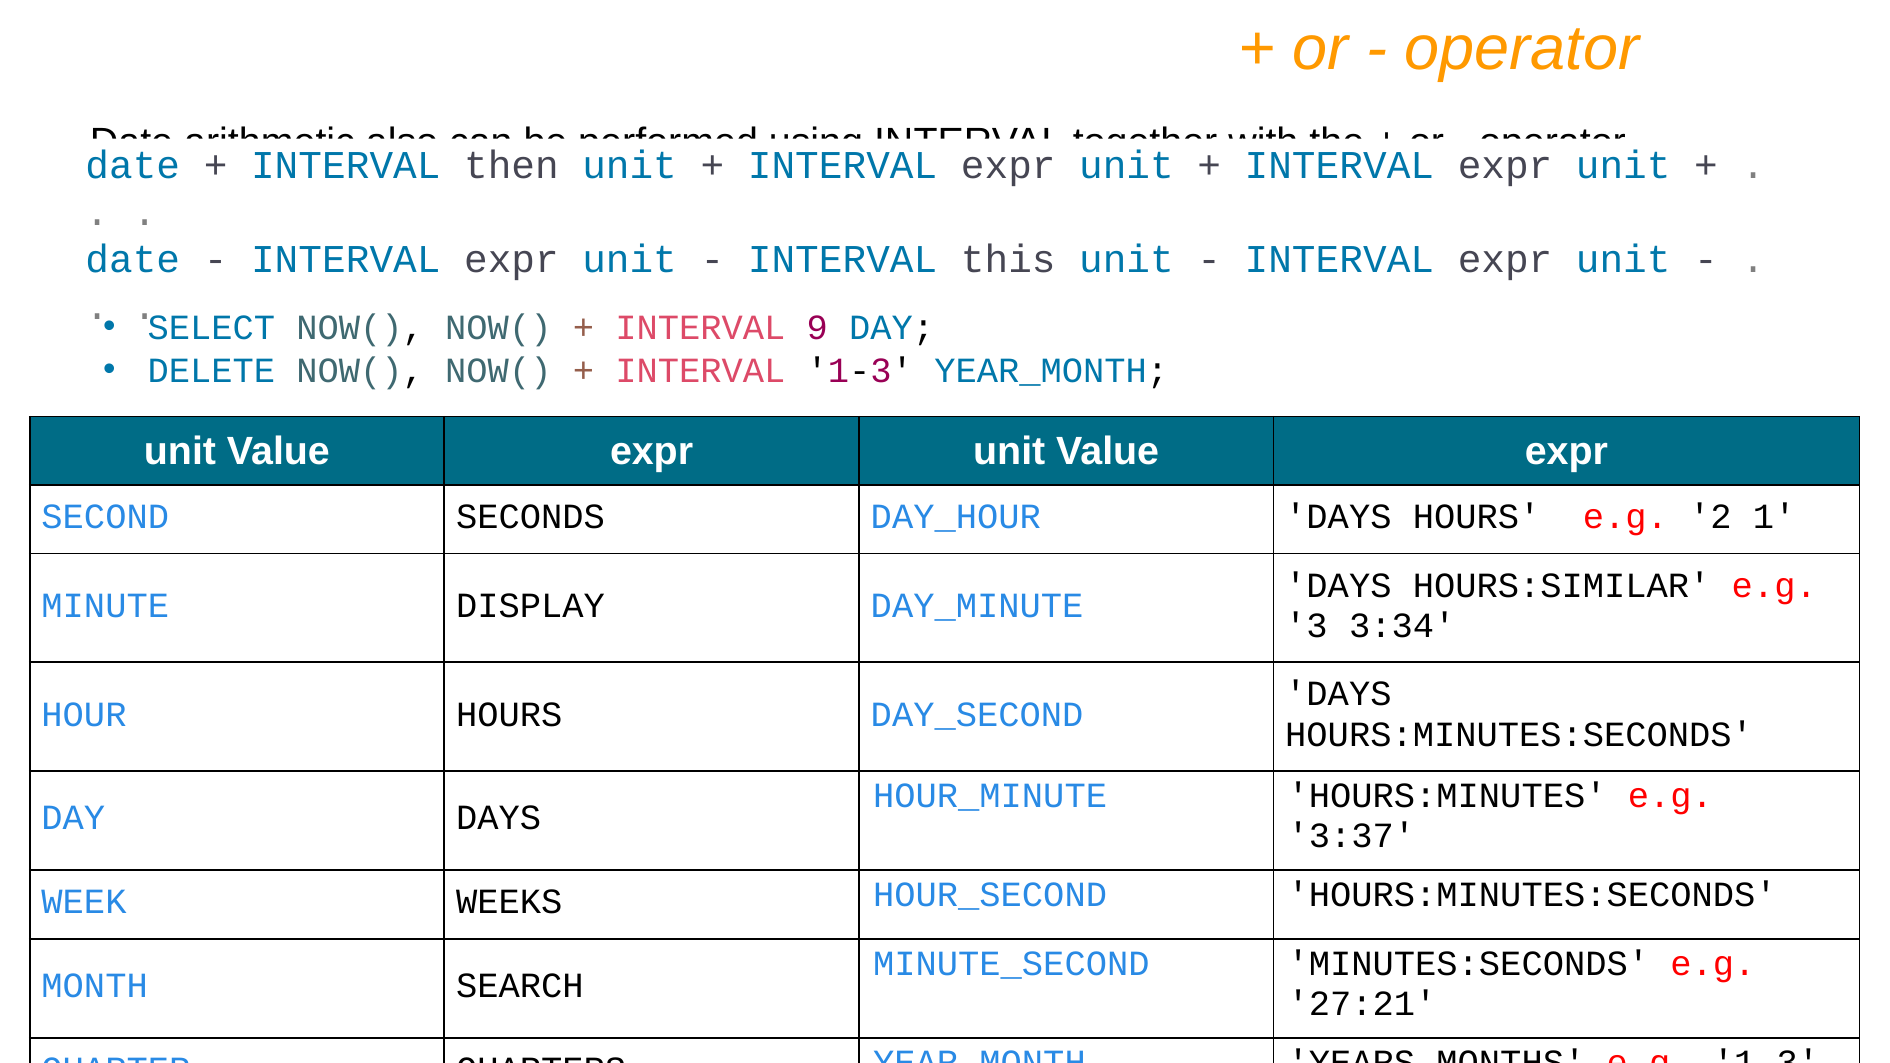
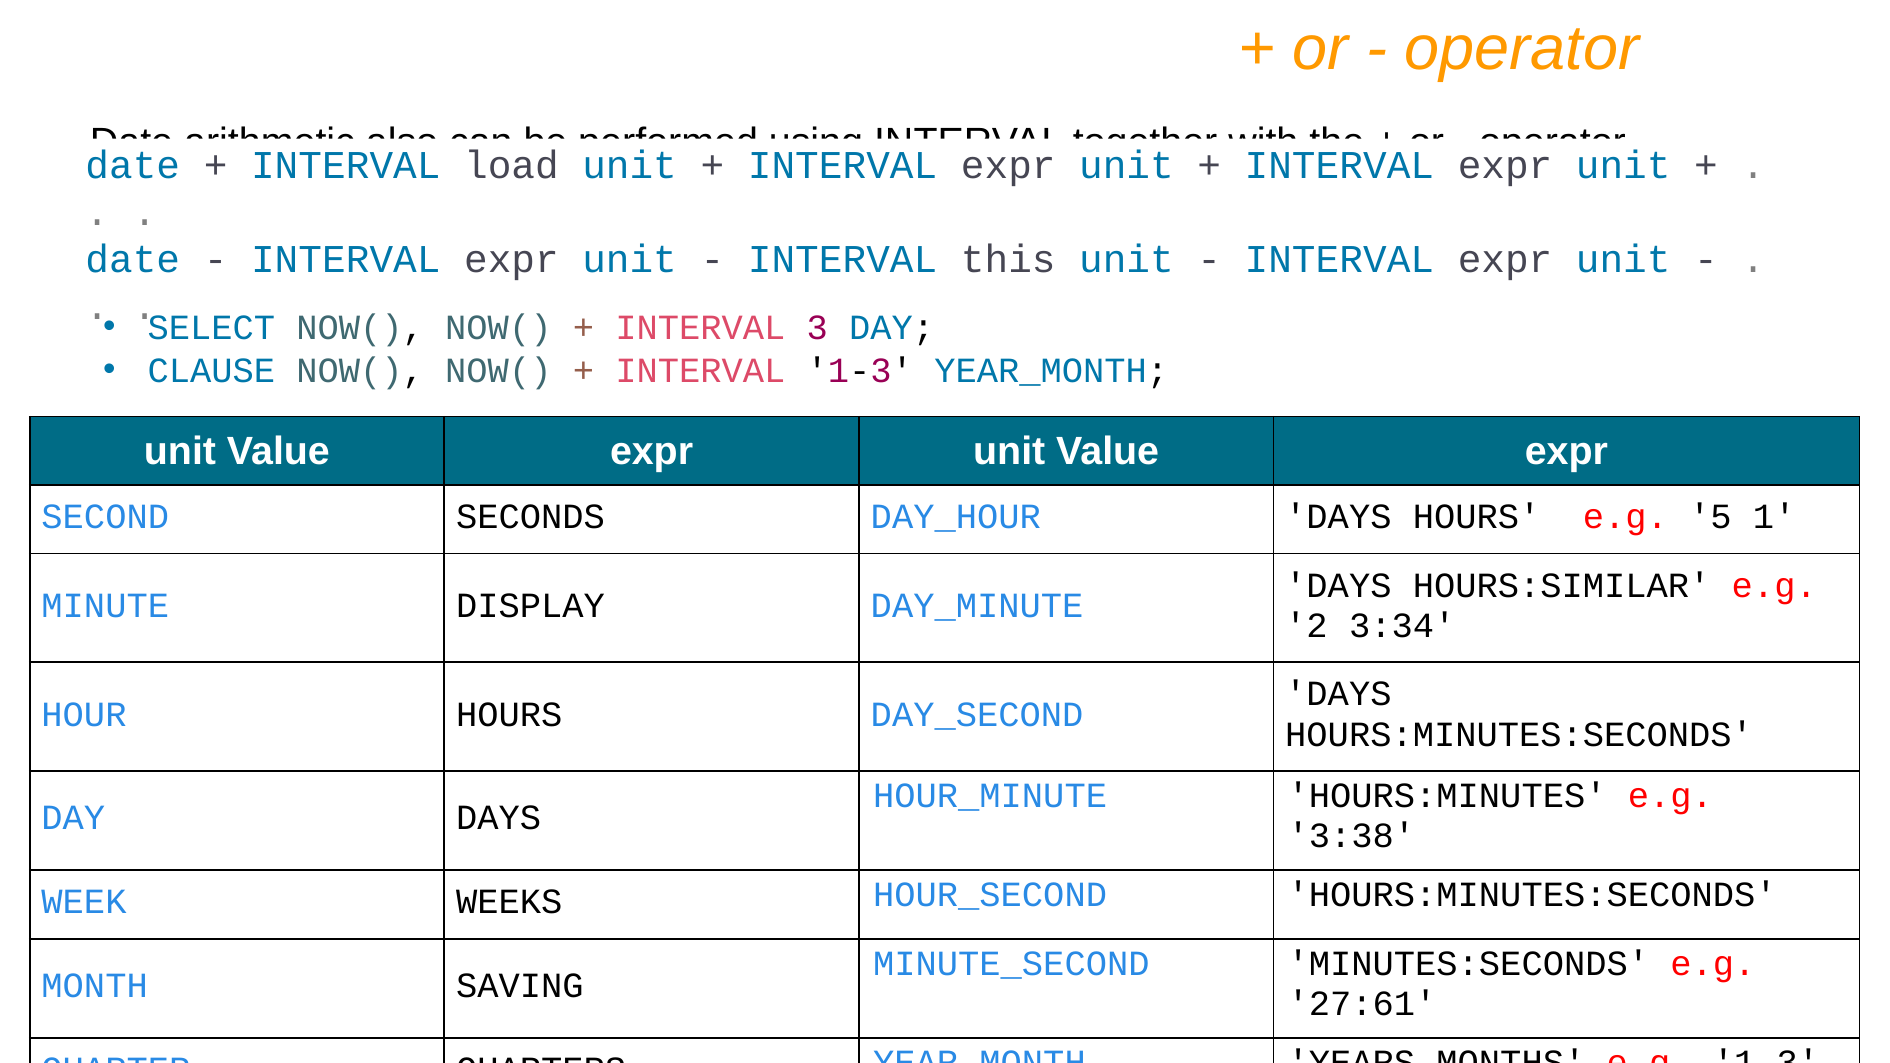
then: then -> load
9: 9 -> 3
DELETE: DELETE -> CLAUSE
2: 2 -> 5
3: 3 -> 2
3:37: 3:37 -> 3:38
SEARCH: SEARCH -> SAVING
27:21: 27:21 -> 27:61
